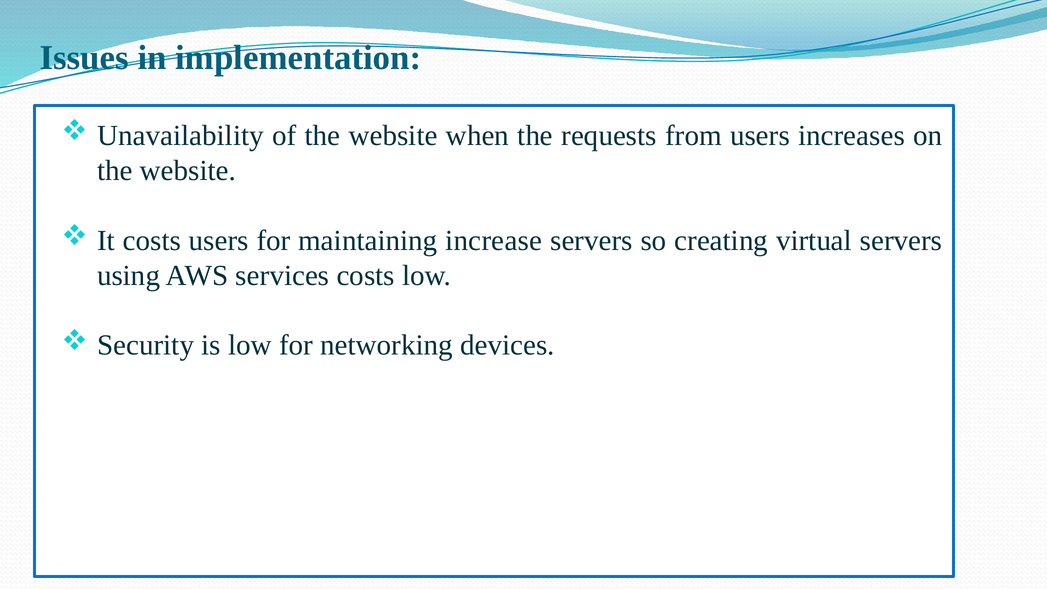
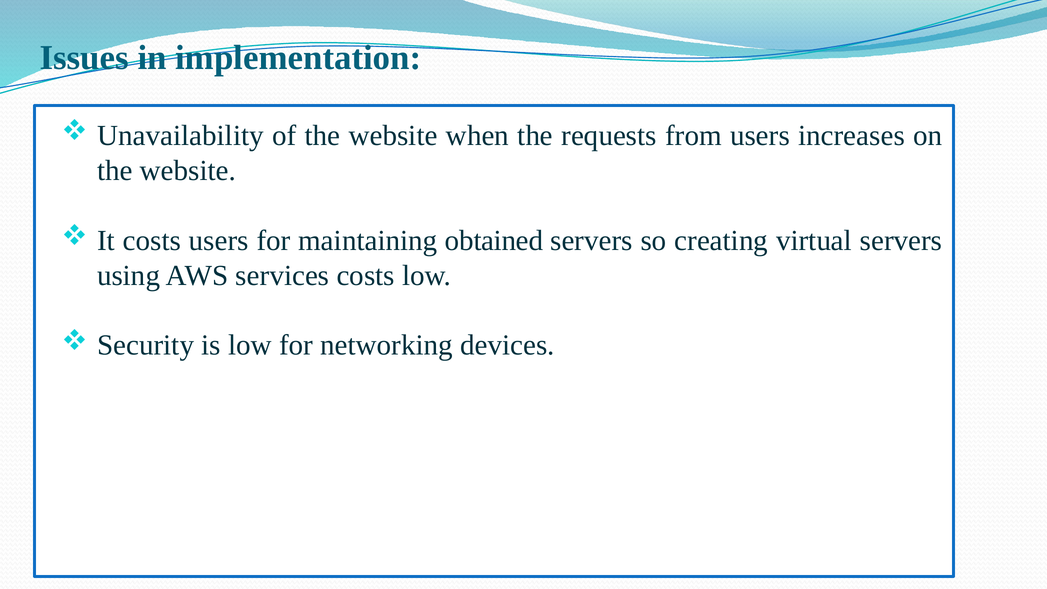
increase: increase -> obtained
